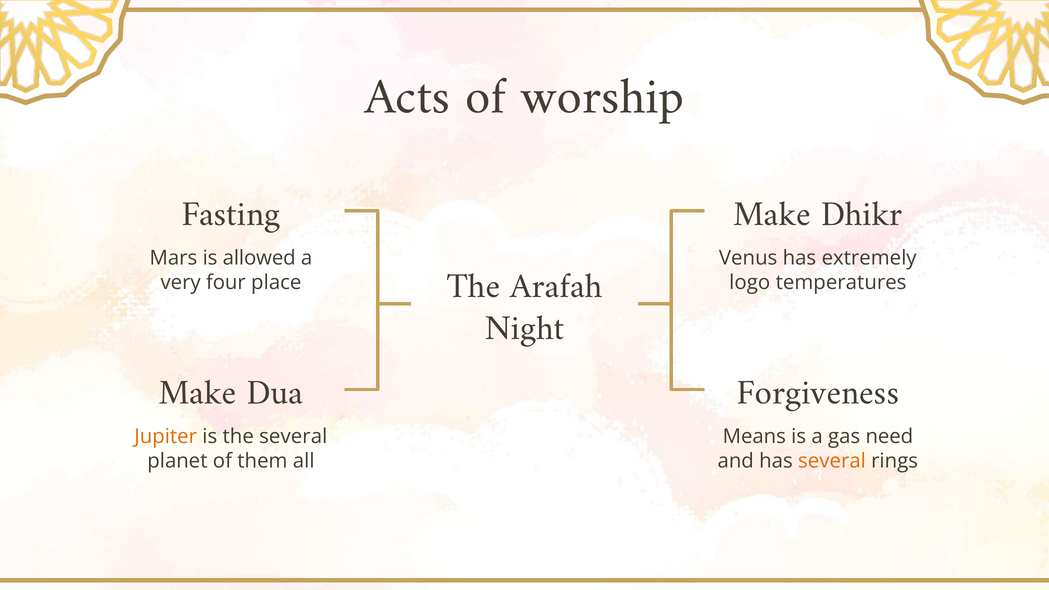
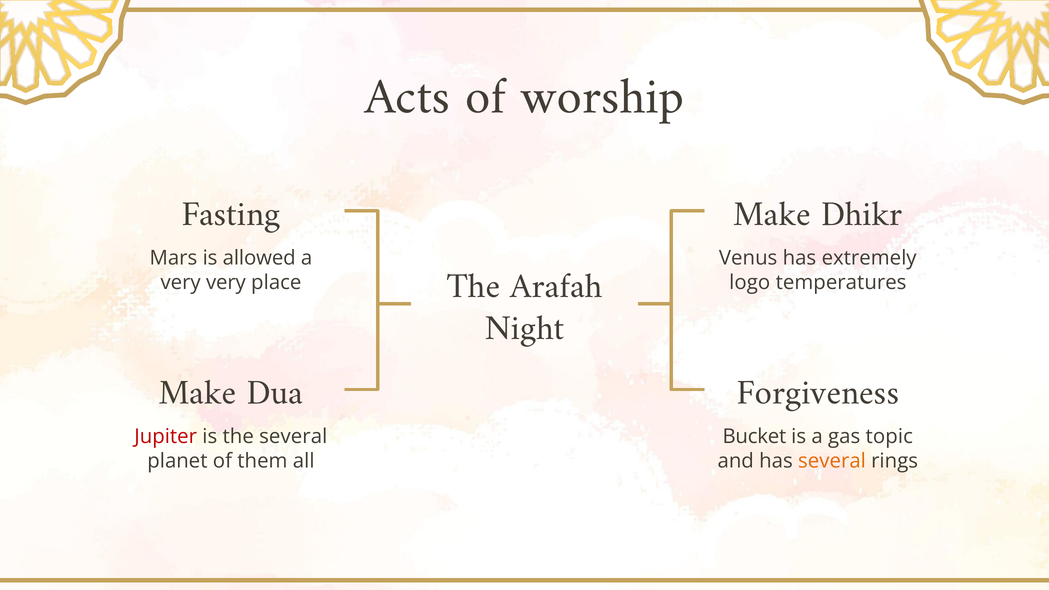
very four: four -> very
Jupiter colour: orange -> red
Means: Means -> Bucket
need: need -> topic
